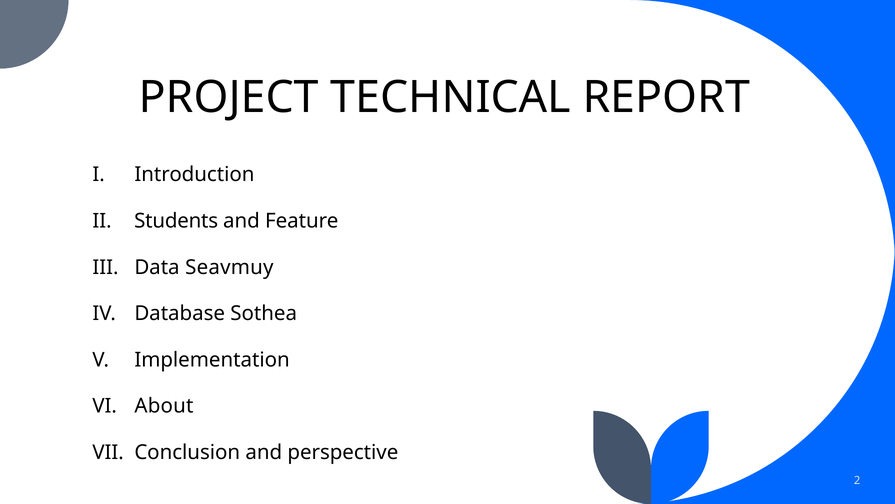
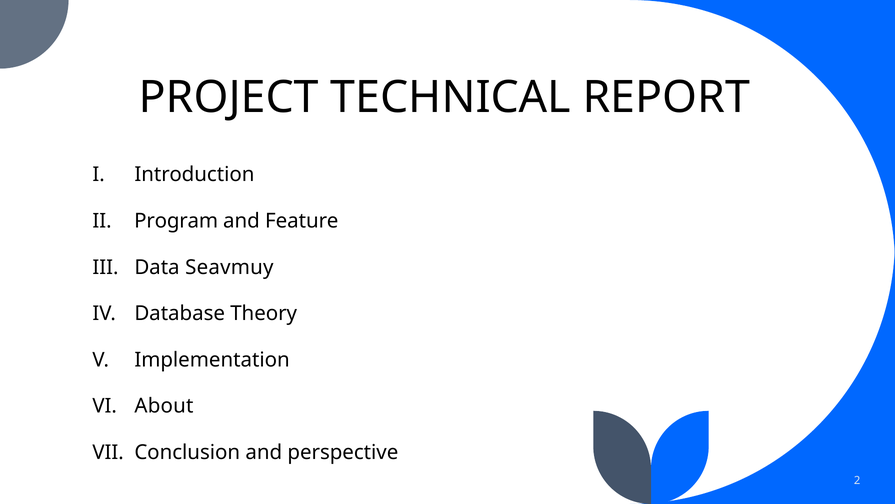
Students: Students -> Program
Sothea: Sothea -> Theory
